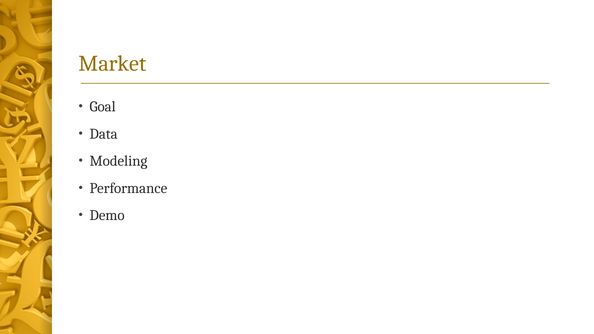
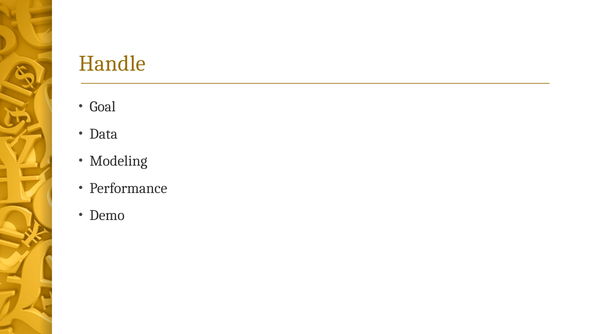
Market: Market -> Handle
